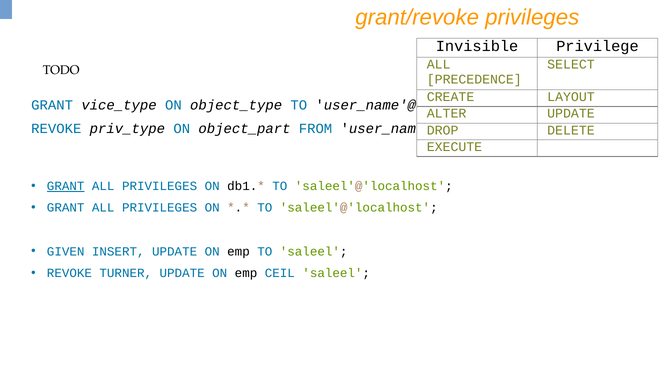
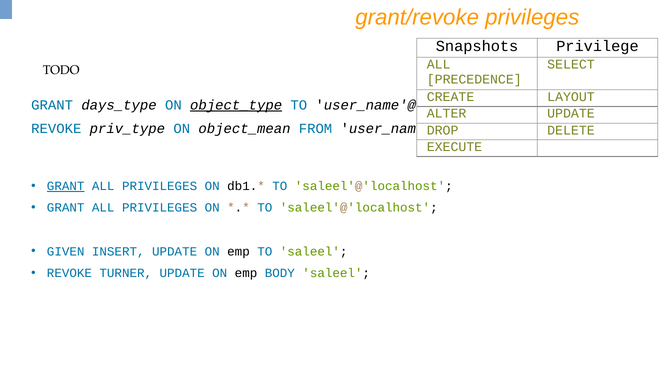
Invisible: Invisible -> Snapshots
vice_type: vice_type -> days_type
object_type underline: none -> present
object_part: object_part -> object_mean
CEIL: CEIL -> BODY
